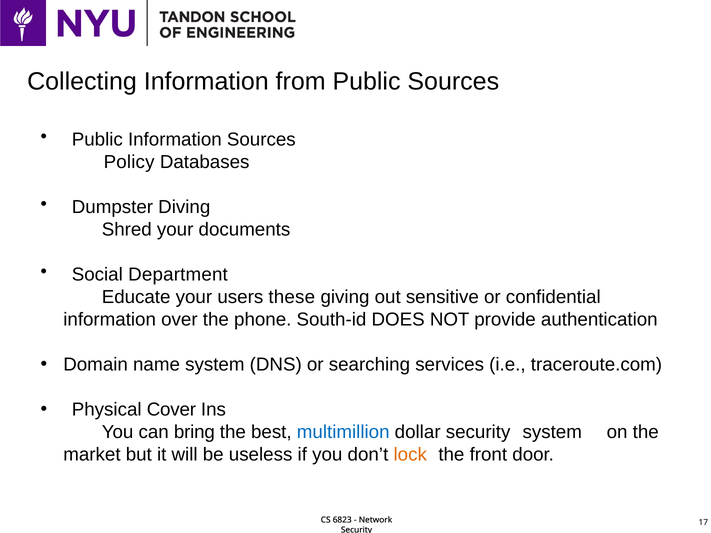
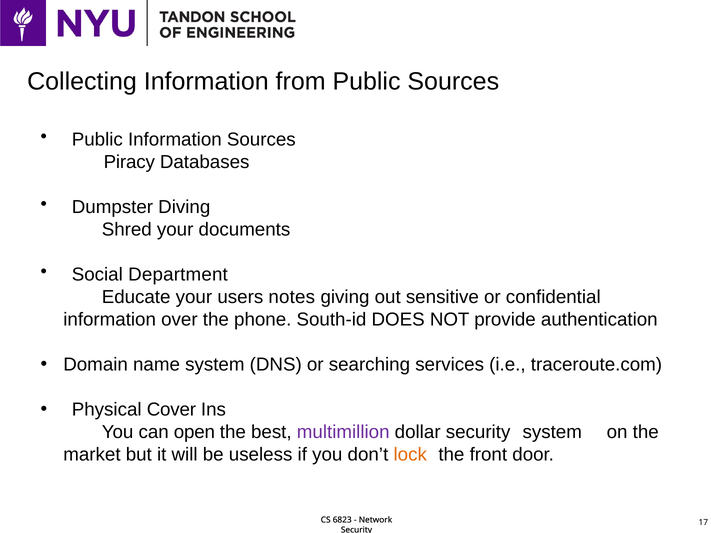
Policy: Policy -> Piracy
these: these -> notes
bring: bring -> open
multimillion colour: blue -> purple
